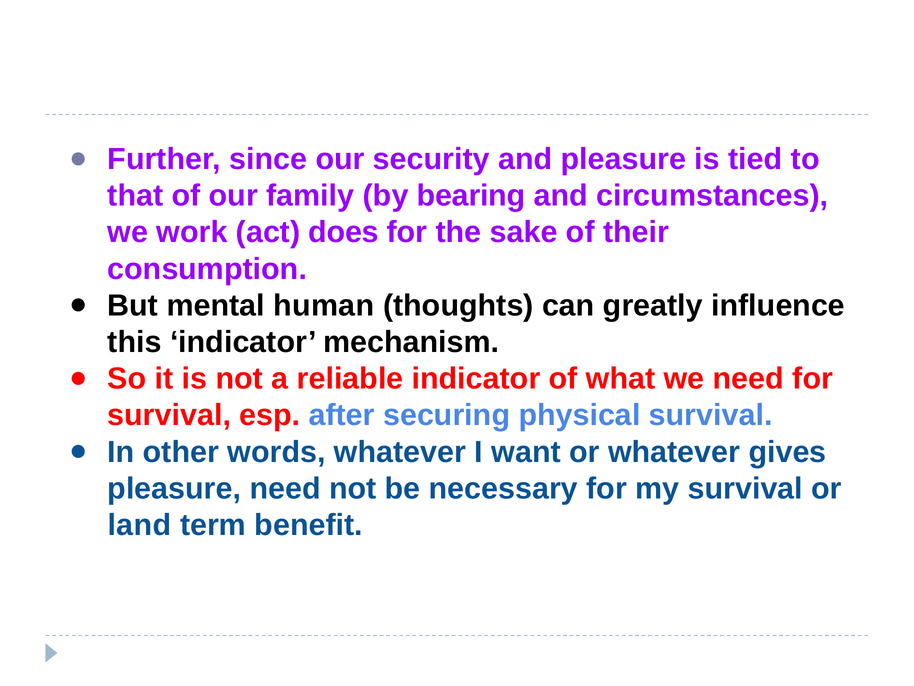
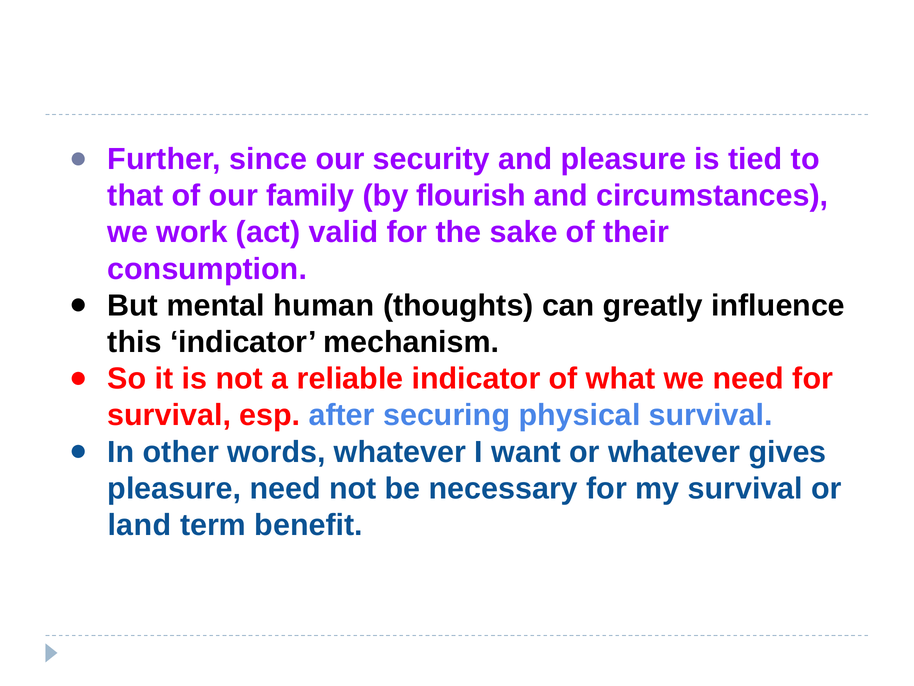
bearing: bearing -> flourish
does: does -> valid
